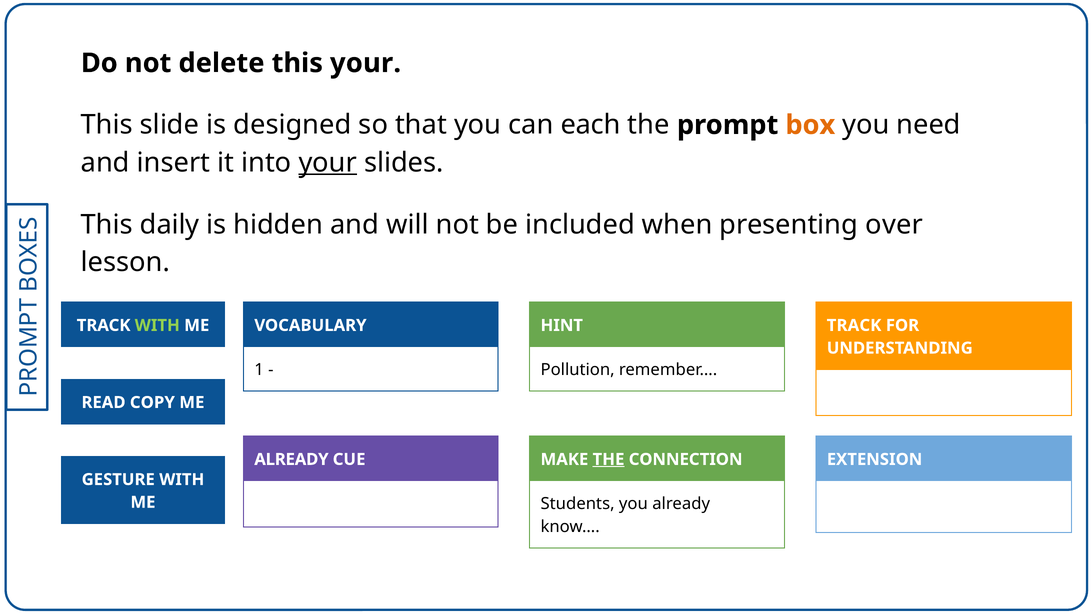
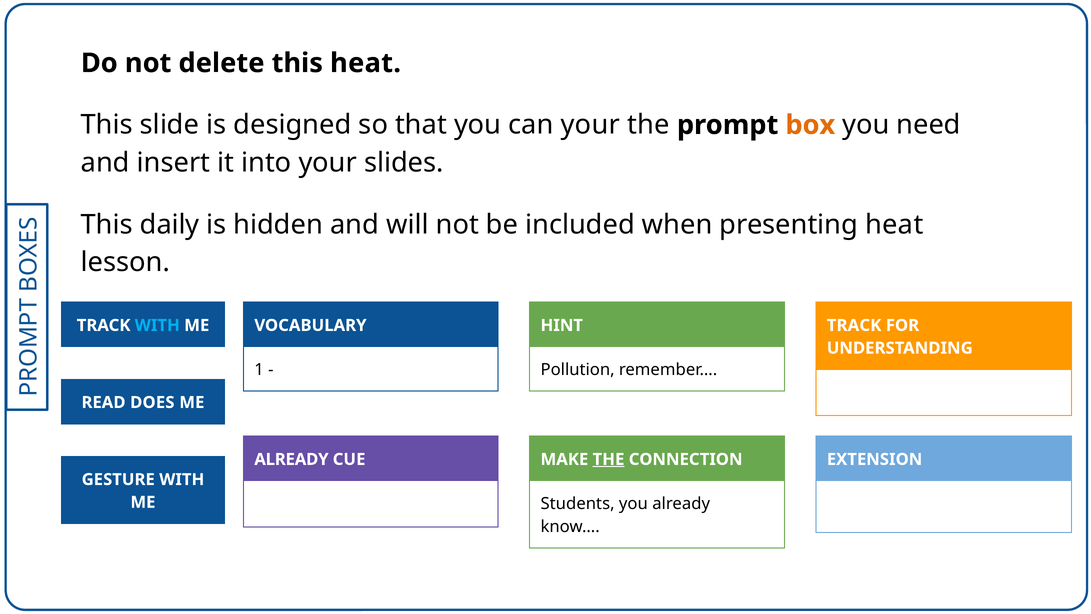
this your: your -> heat
can each: each -> your
your at (328, 163) underline: present -> none
presenting over: over -> heat
WITH at (157, 325) colour: light green -> light blue
COPY: COPY -> DOES
